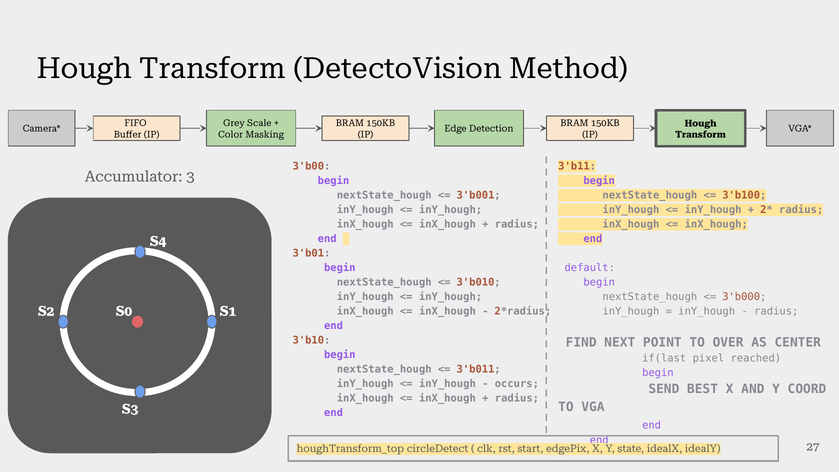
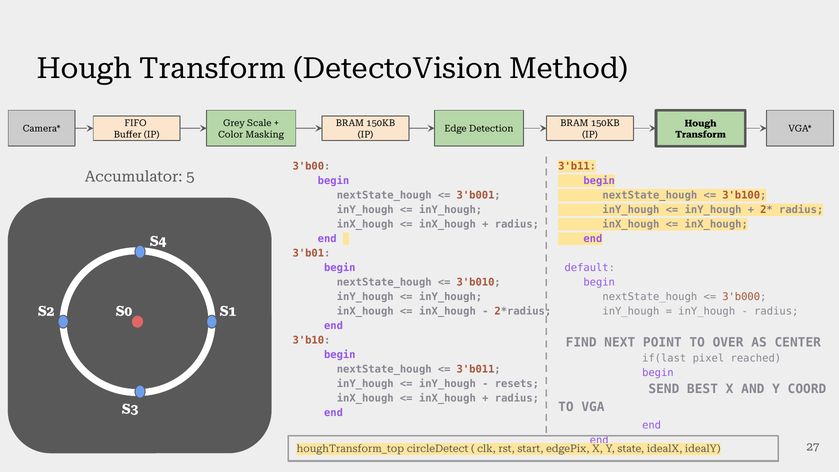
3: 3 -> 5
occurs: occurs -> resets
